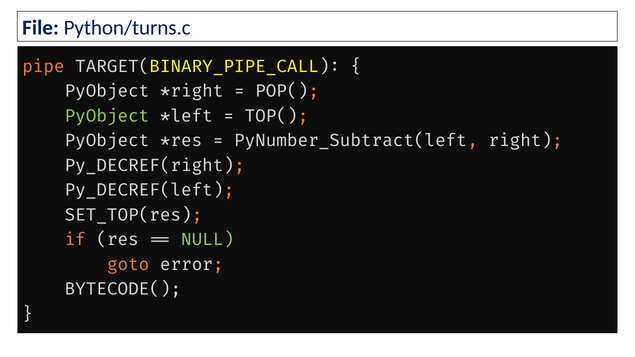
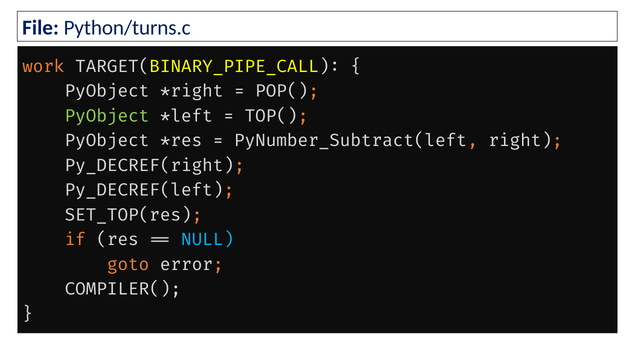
pipe: pipe -> work
NULL colour: light green -> light blue
BYTECODE(: BYTECODE( -> COMPILER(
